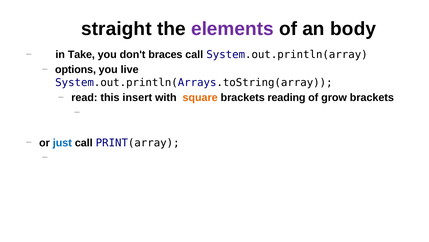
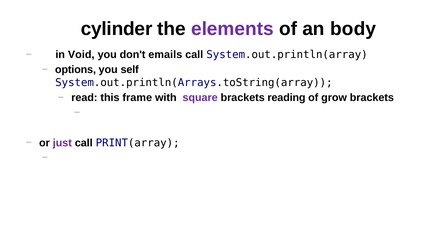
straight: straight -> cylinder
Take: Take -> Void
braces: braces -> emails
live: live -> self
insert: insert -> frame
square colour: orange -> purple
just colour: blue -> purple
